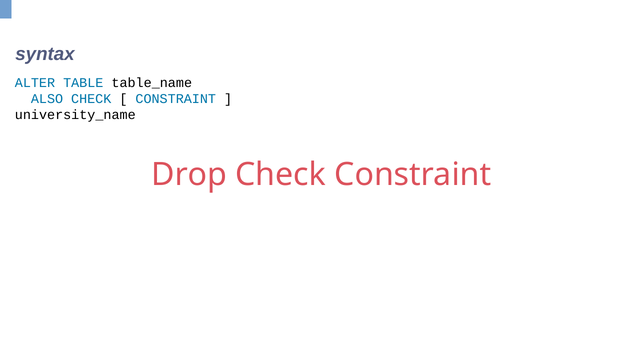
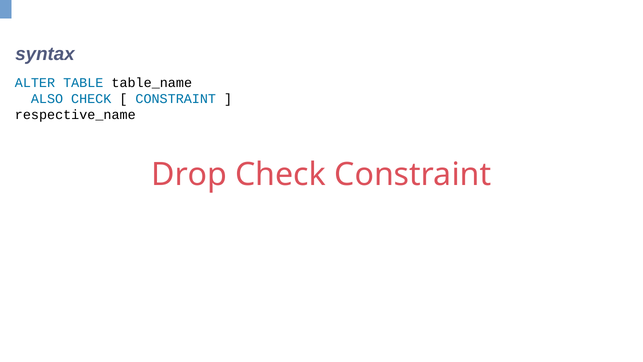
university_name: university_name -> respective_name
